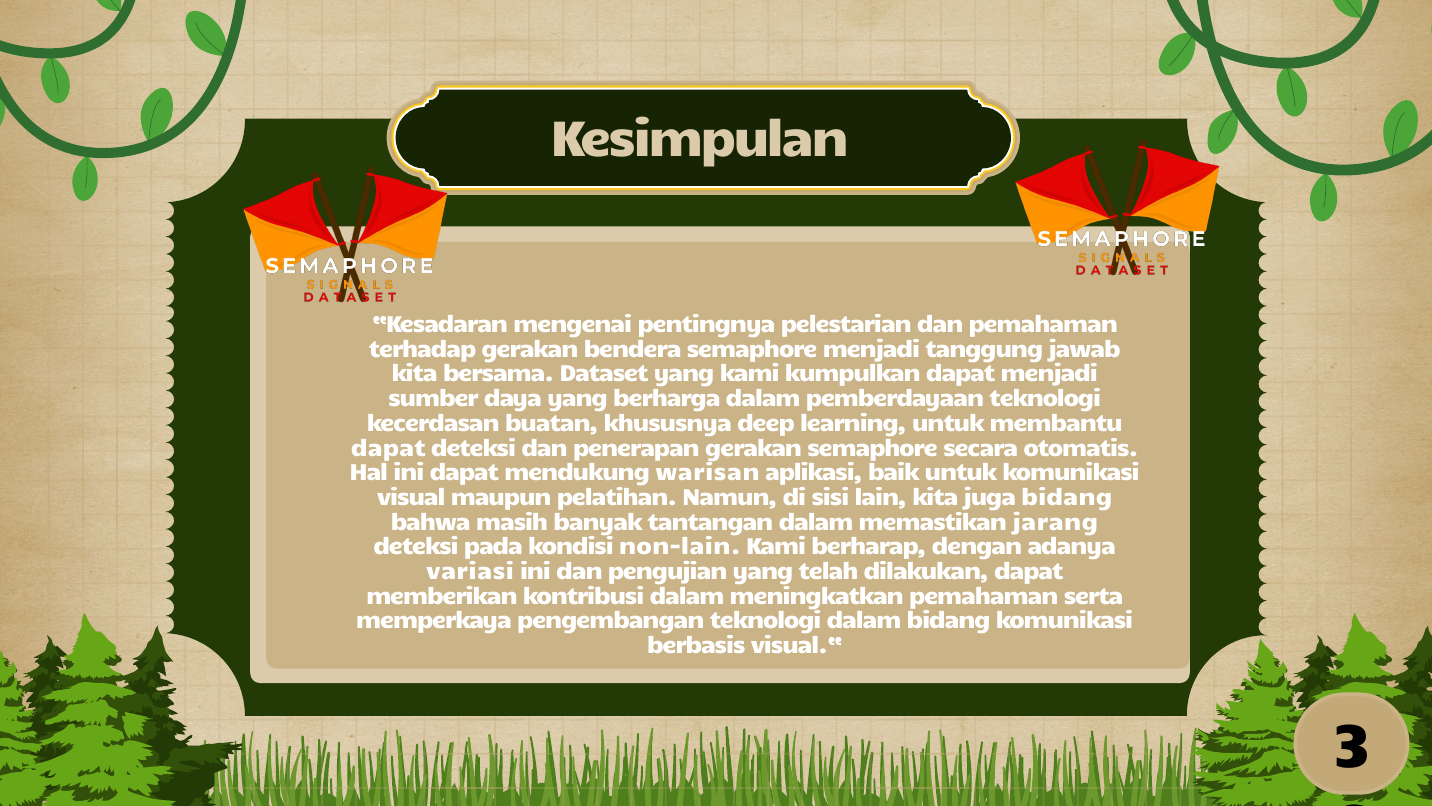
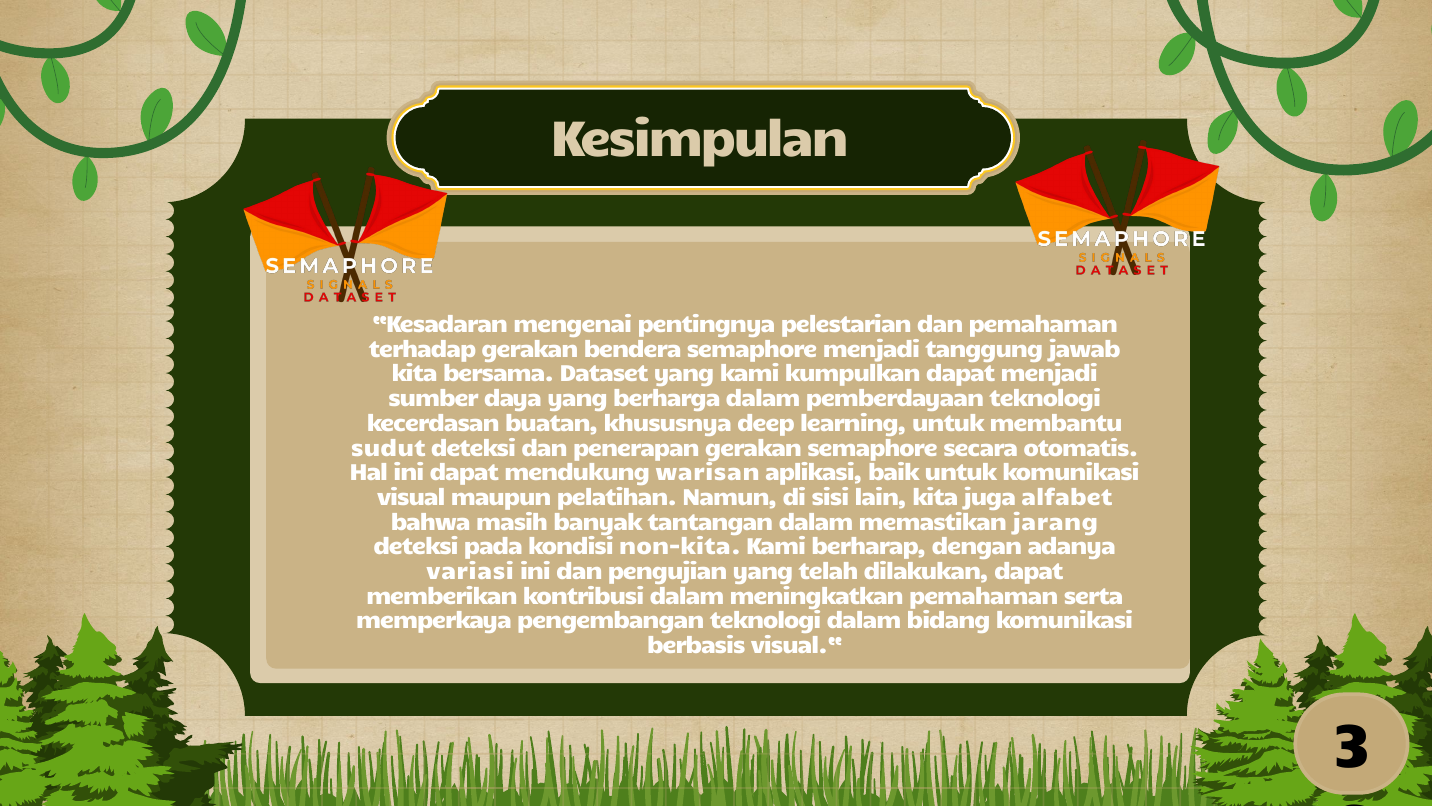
dapat at (388, 448): dapat -> sudut
juga bidang: bidang -> alfabet
non-lain: non-lain -> non-kita
